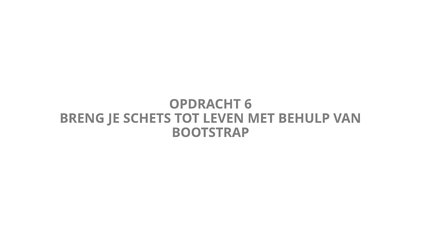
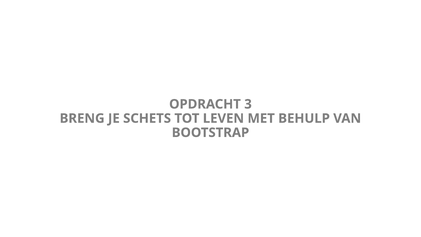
6: 6 -> 3
